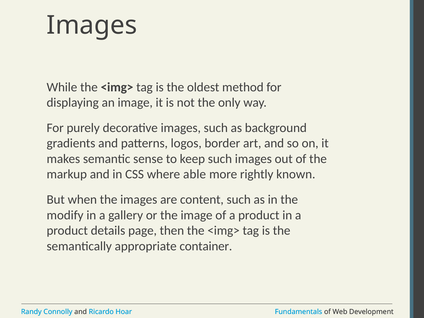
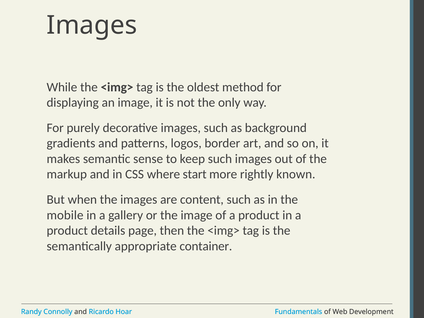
able: able -> start
modify: modify -> mobile
